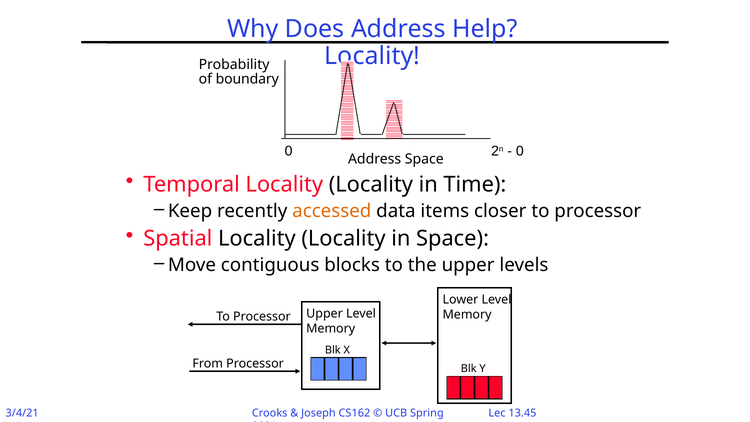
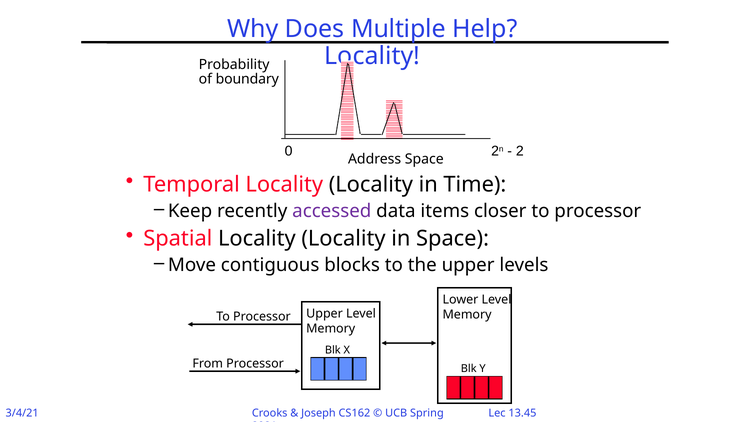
Does Address: Address -> Multiple
0 at (520, 151): 0 -> 2
accessed colour: orange -> purple
